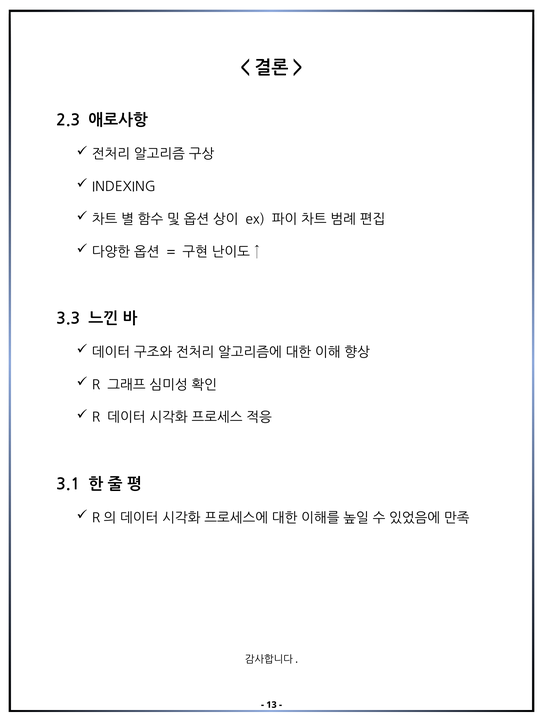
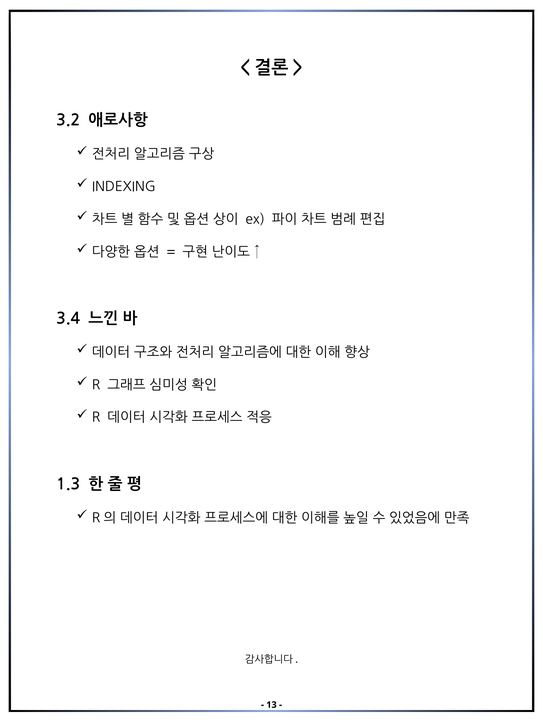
2.3: 2.3 -> 3.2
3.3: 3.3 -> 3.4
3.1: 3.1 -> 1.3
